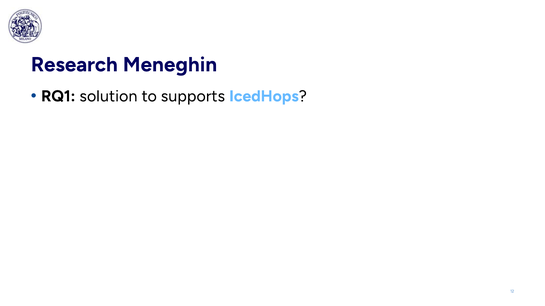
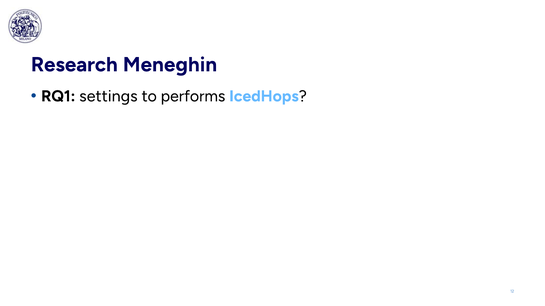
solution: solution -> settings
supports: supports -> performs
